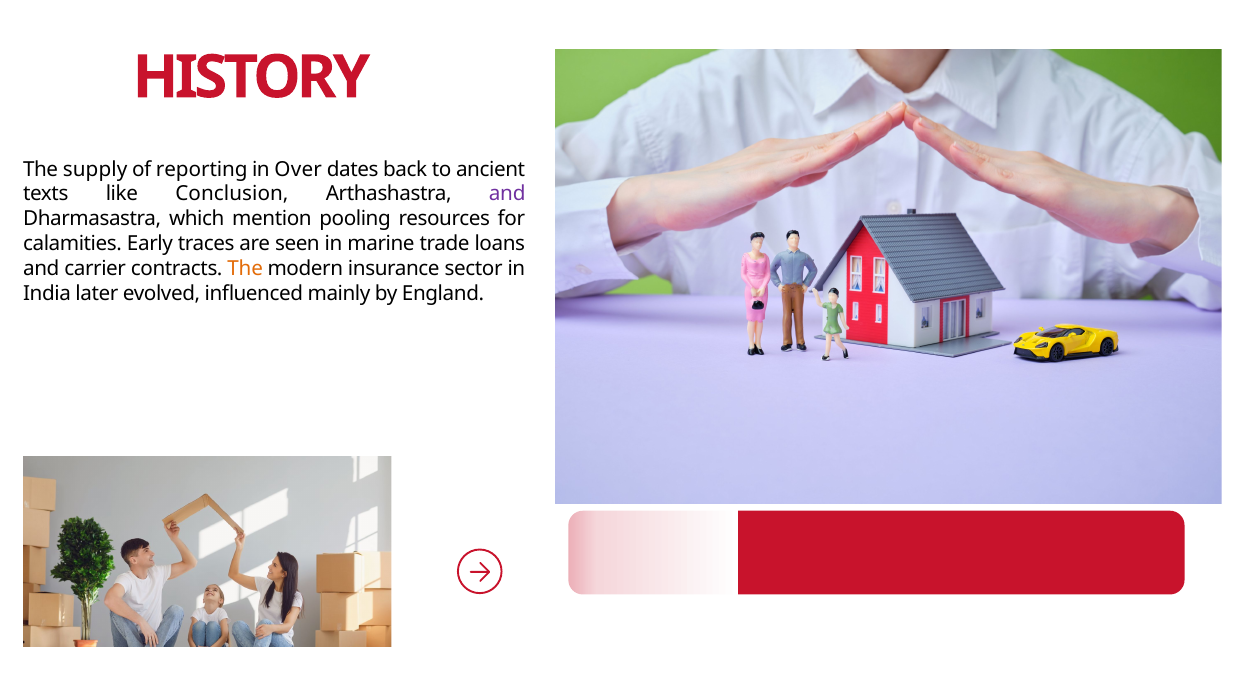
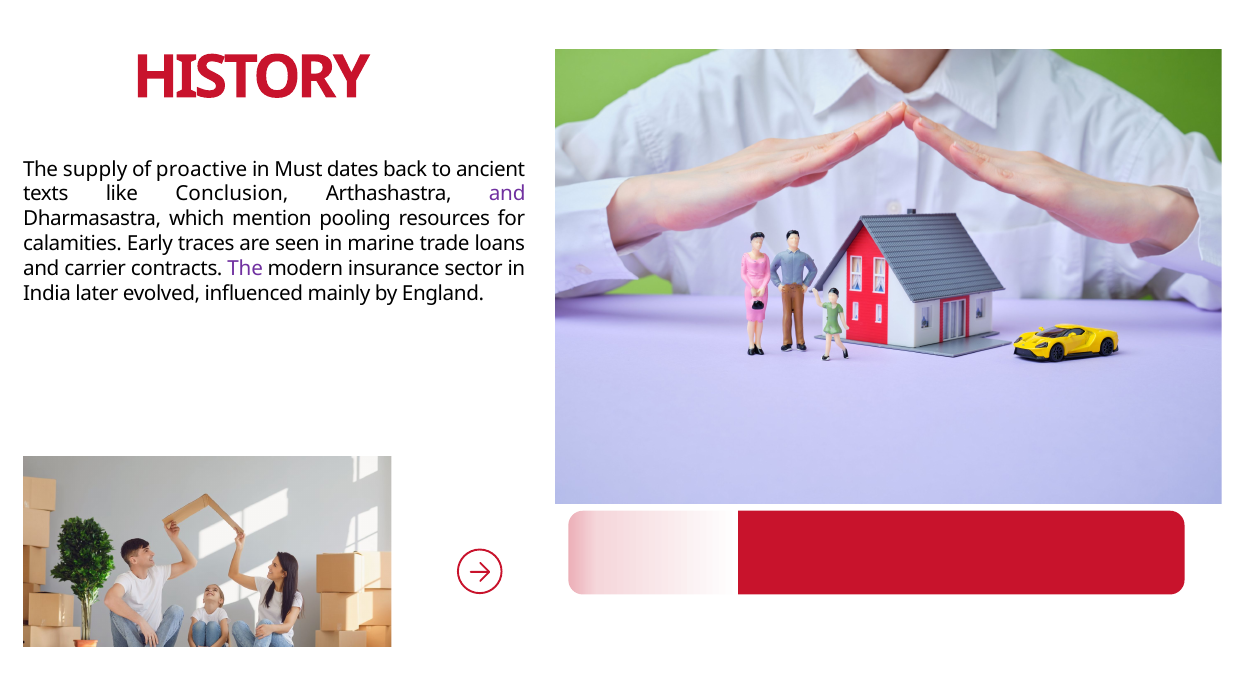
reporting: reporting -> proactive
Over: Over -> Must
The at (245, 269) colour: orange -> purple
